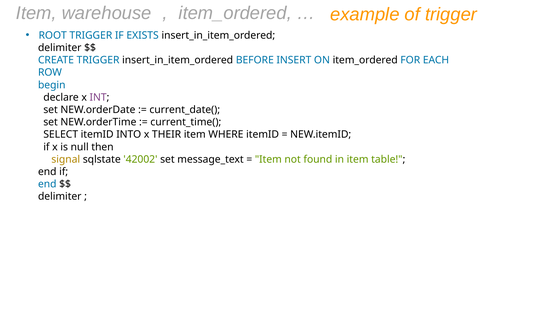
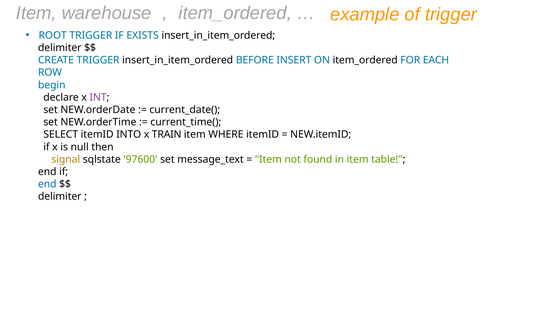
THEIR: THEIR -> TRAIN
42002: 42002 -> 97600
